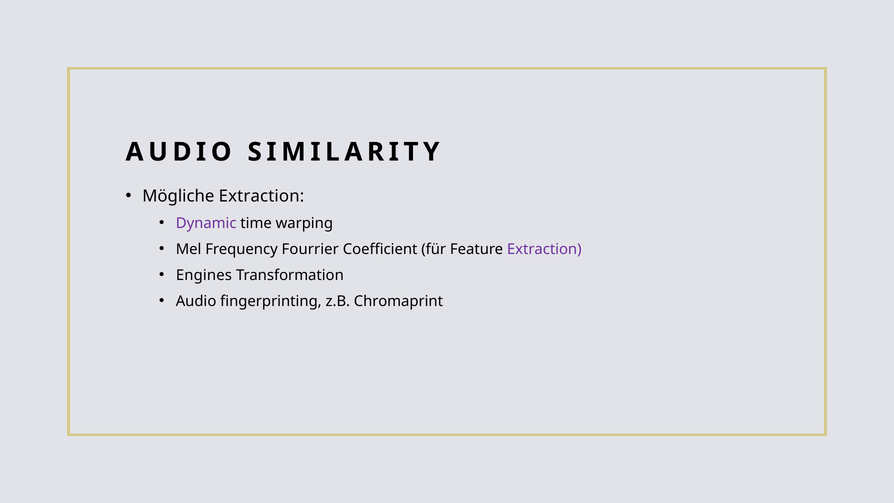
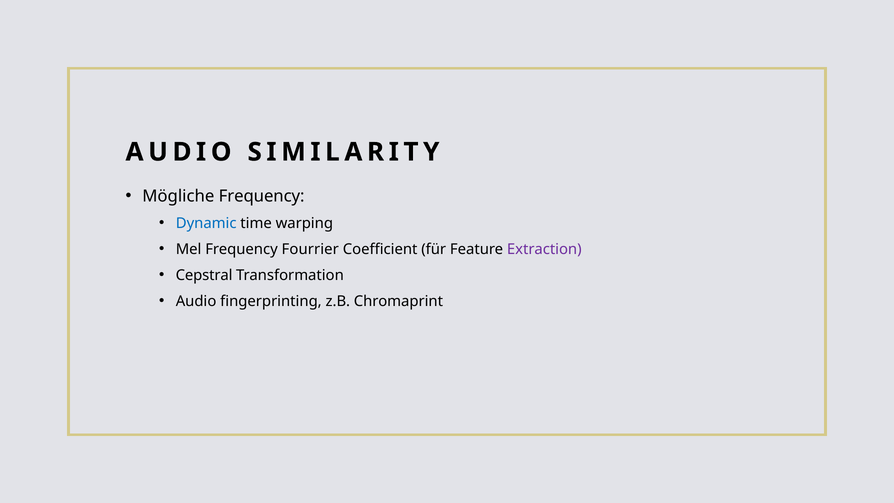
Mögliche Extraction: Extraction -> Frequency
Dynamic colour: purple -> blue
Engines: Engines -> Cepstral
